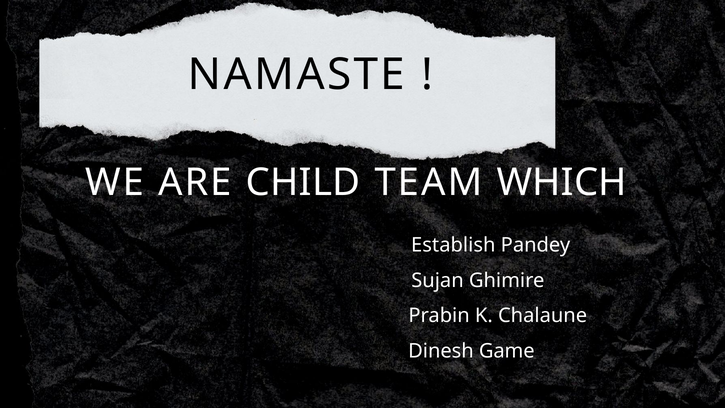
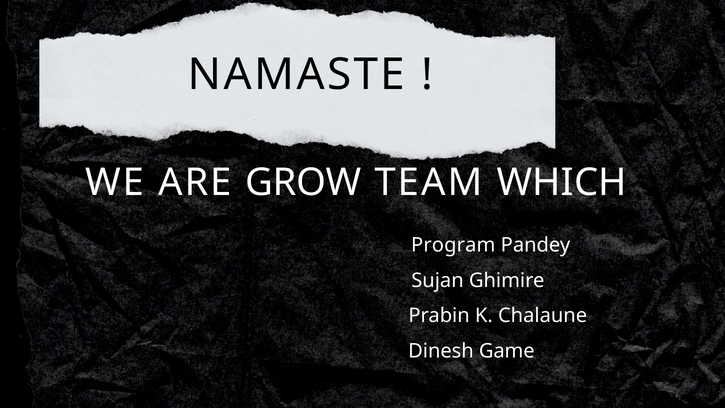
CHILD: CHILD -> GROW
Establish: Establish -> Program
